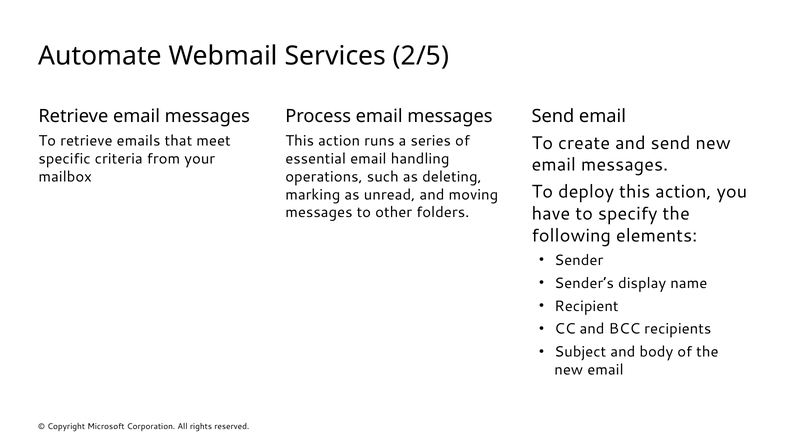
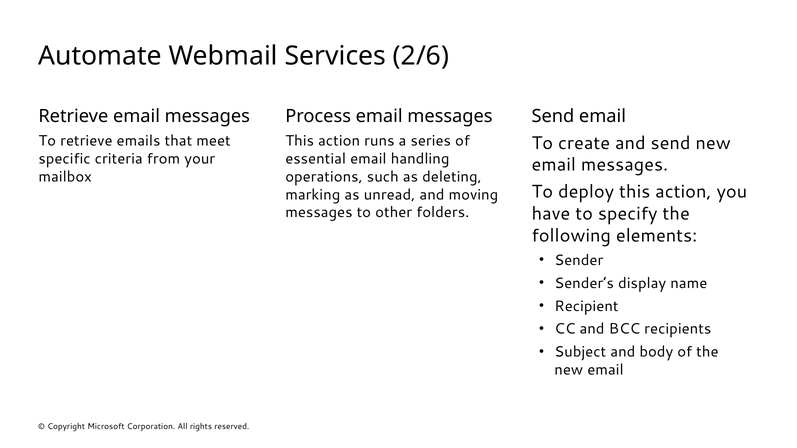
2/5: 2/5 -> 2/6
